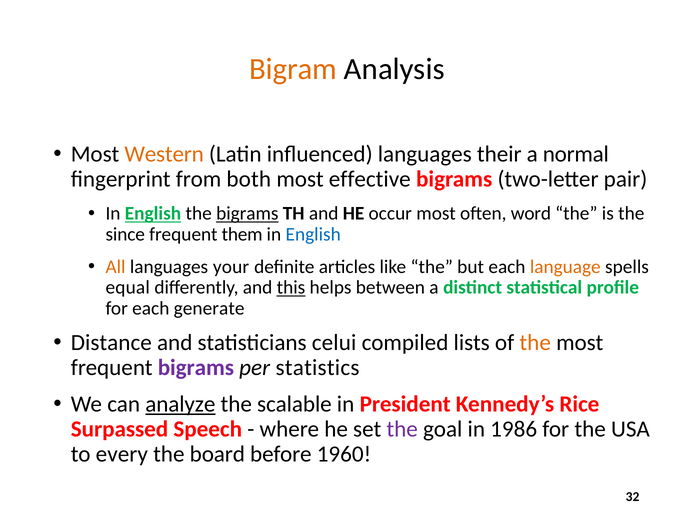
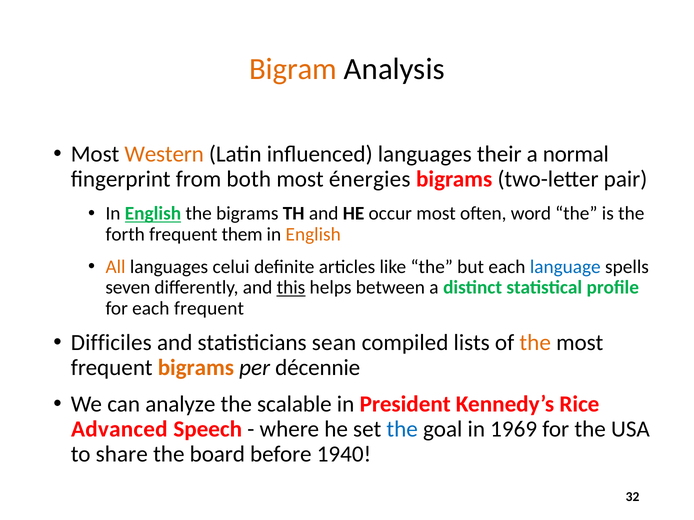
effective: effective -> énergies
bigrams at (247, 214) underline: present -> none
since: since -> forth
English at (313, 235) colour: blue -> orange
your: your -> celui
language colour: orange -> blue
equal: equal -> seven
each generate: generate -> frequent
Distance: Distance -> Difficiles
celui: celui -> sean
bigrams at (196, 368) colour: purple -> orange
statistics: statistics -> décennie
analyze underline: present -> none
Surpassed: Surpassed -> Advanced
the at (402, 430) colour: purple -> blue
1986: 1986 -> 1969
every: every -> share
1960: 1960 -> 1940
